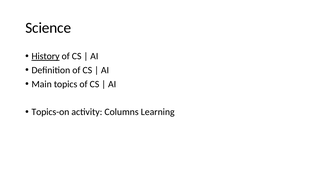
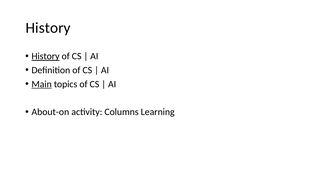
Science at (48, 28): Science -> History
Main underline: none -> present
Topics-on: Topics-on -> About-on
